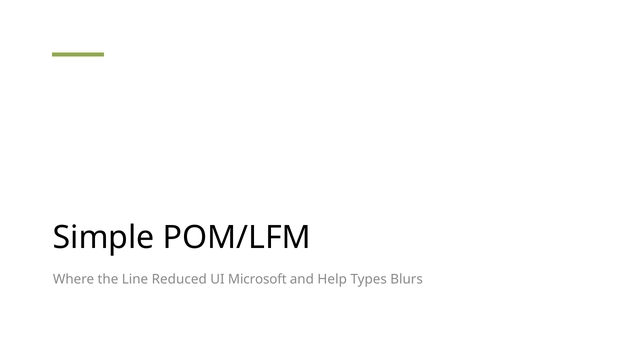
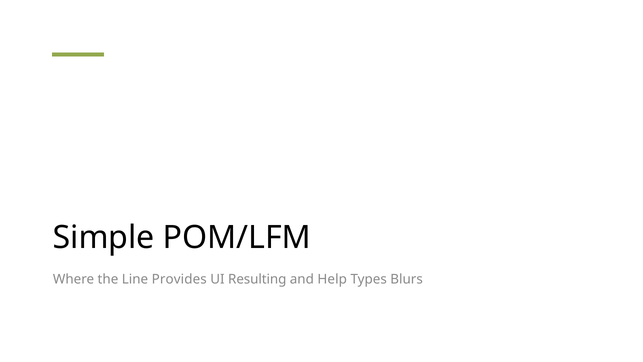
Reduced: Reduced -> Provides
Microsoft: Microsoft -> Resulting
